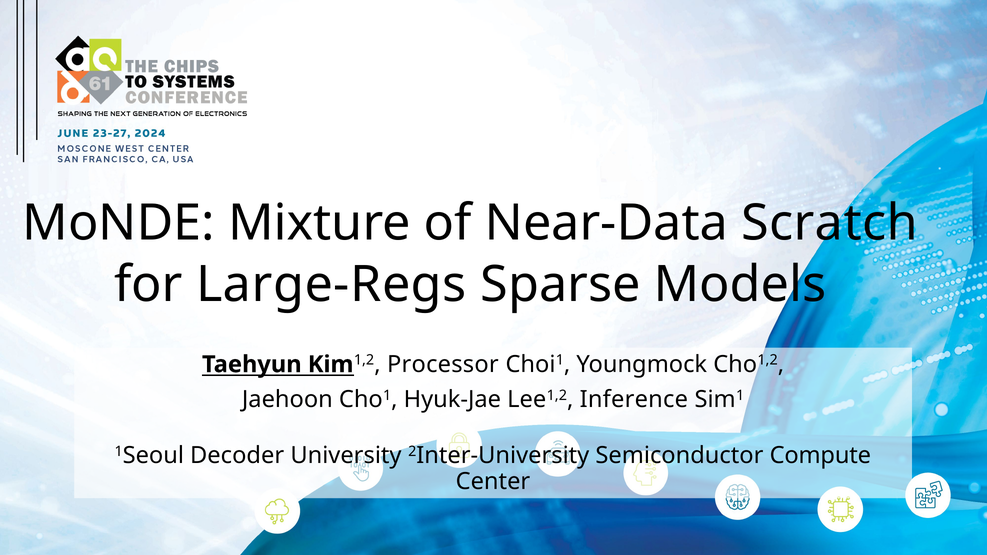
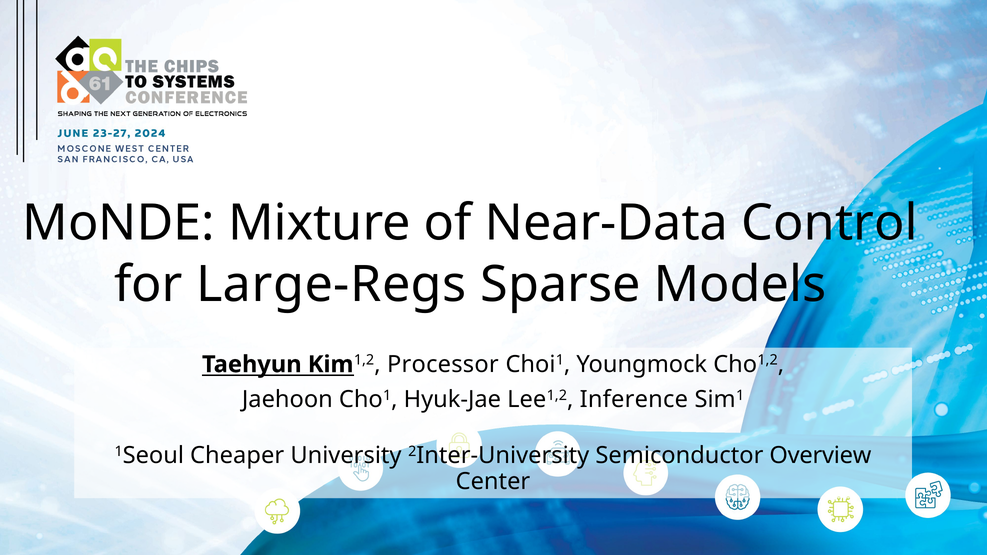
Scratch: Scratch -> Control
Decoder: Decoder -> Cheaper
Compute: Compute -> Overview
